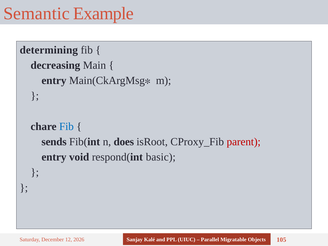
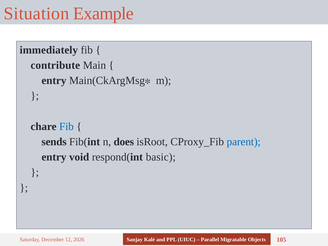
Semantic: Semantic -> Situation
determining: determining -> immediately
decreasing: decreasing -> contribute
parent colour: red -> blue
